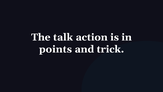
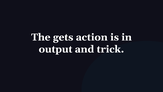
talk: talk -> gets
points: points -> output
